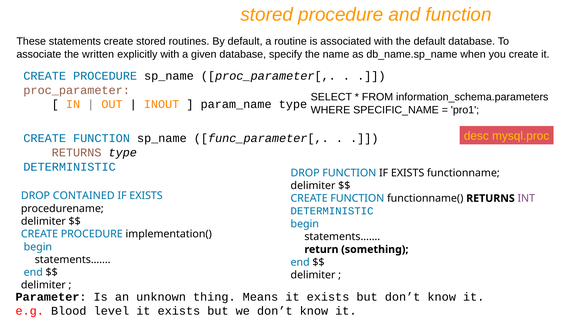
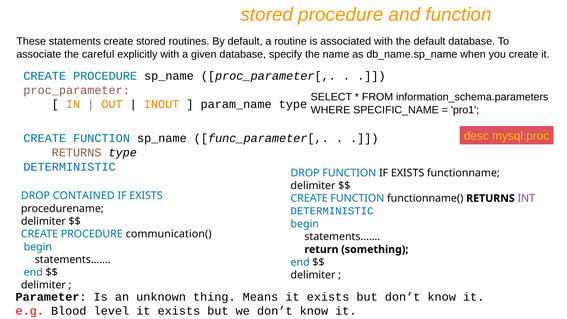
written: written -> careful
implementation(: implementation( -> communication(
